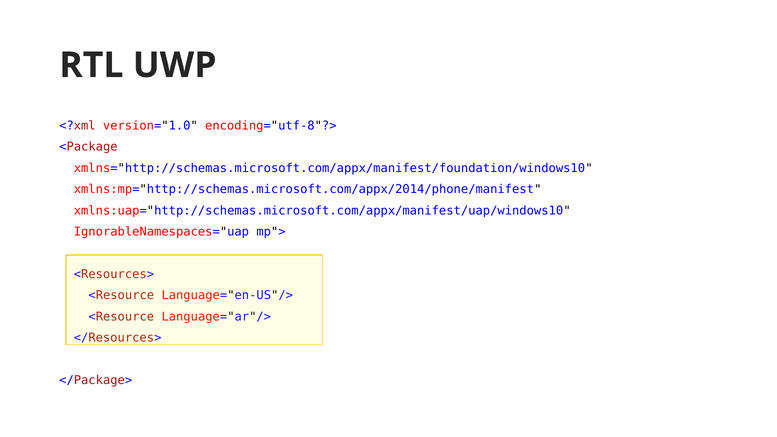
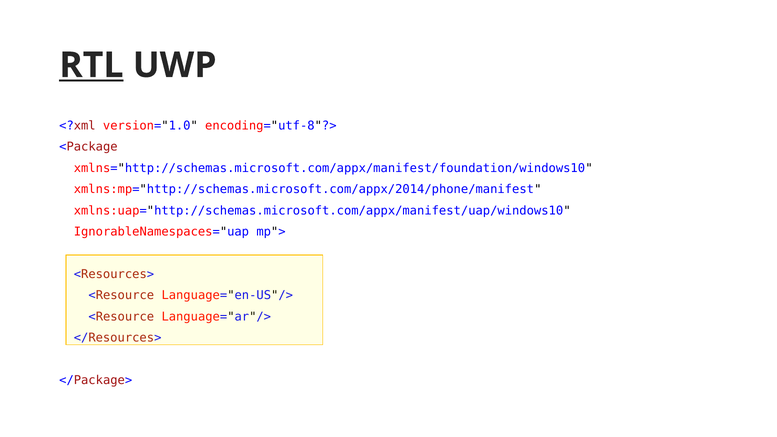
RTL underline: none -> present
